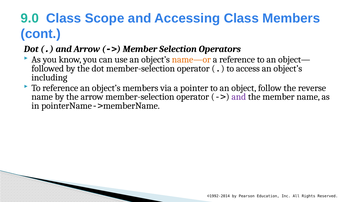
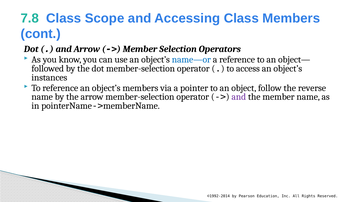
9.0: 9.0 -> 7.8
name—or colour: orange -> blue
including: including -> instances
